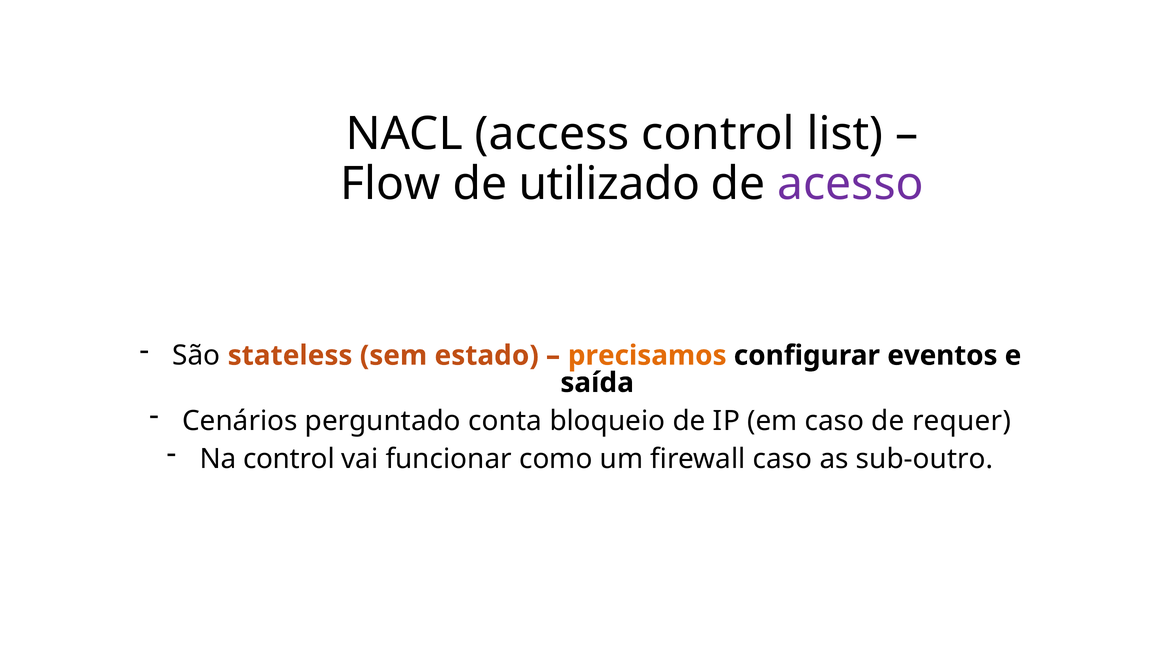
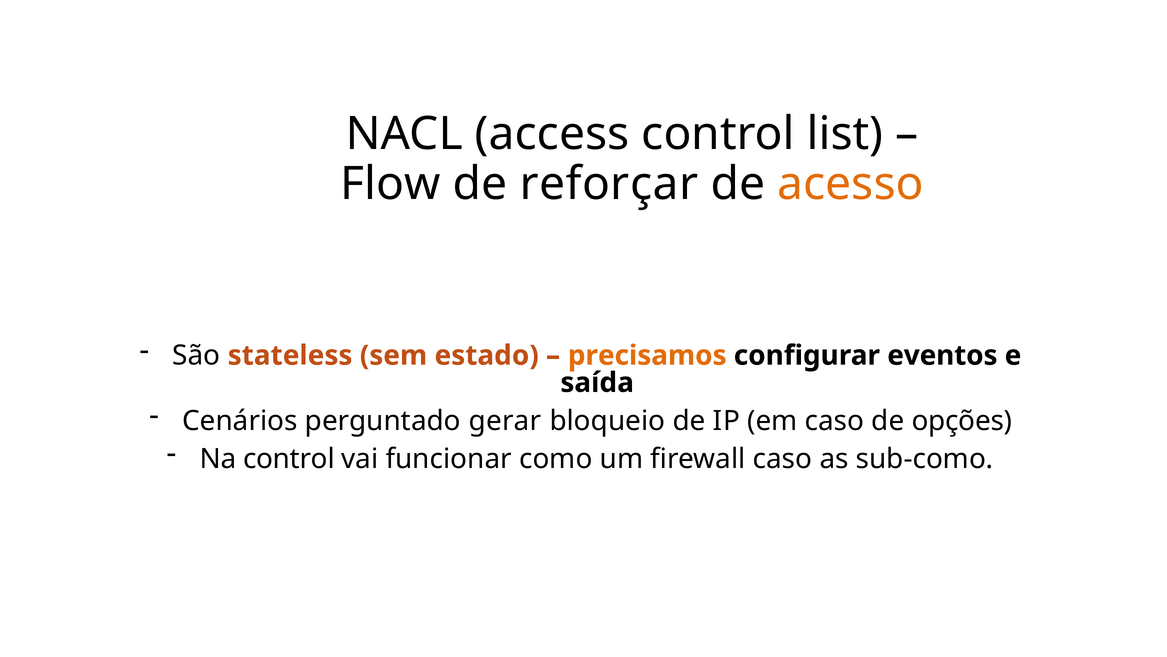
utilizado: utilizado -> reforçar
acesso colour: purple -> orange
conta: conta -> gerar
requer: requer -> opções
sub-outro: sub-outro -> sub-como
